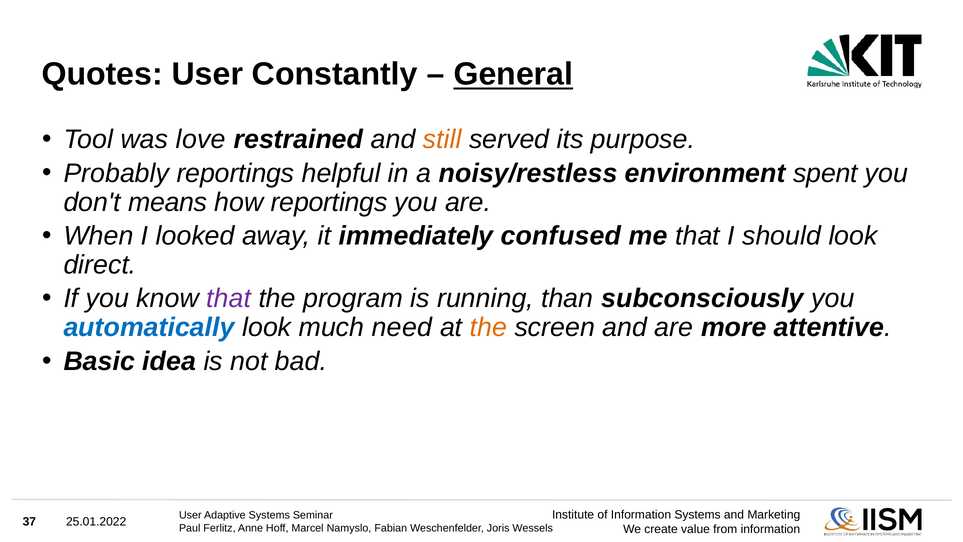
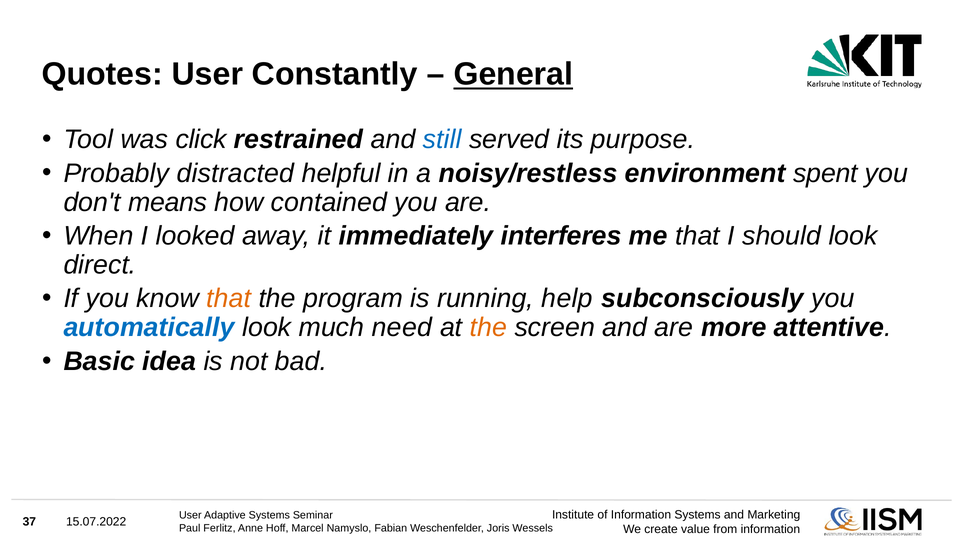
love: love -> click
still colour: orange -> blue
Probably reportings: reportings -> distracted
how reportings: reportings -> contained
confused: confused -> interferes
that at (229, 299) colour: purple -> orange
than: than -> help
25.01.2022: 25.01.2022 -> 15.07.2022
